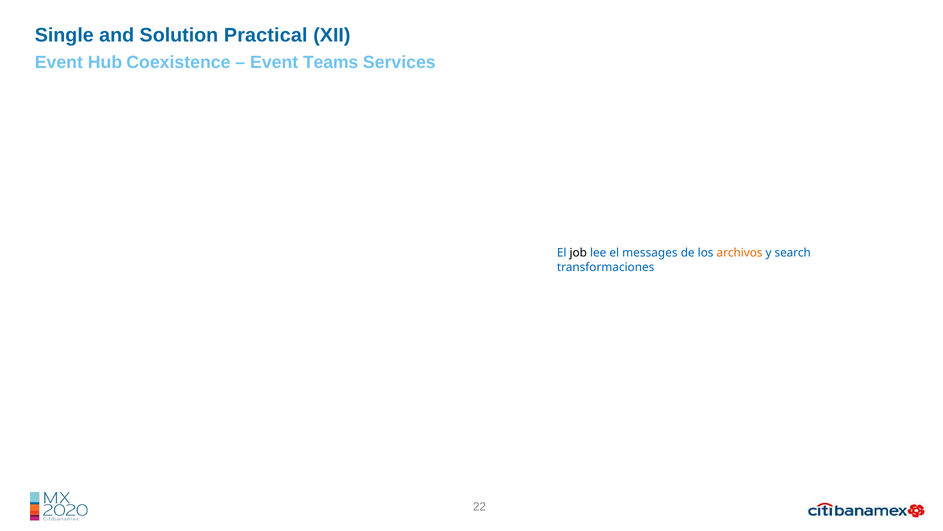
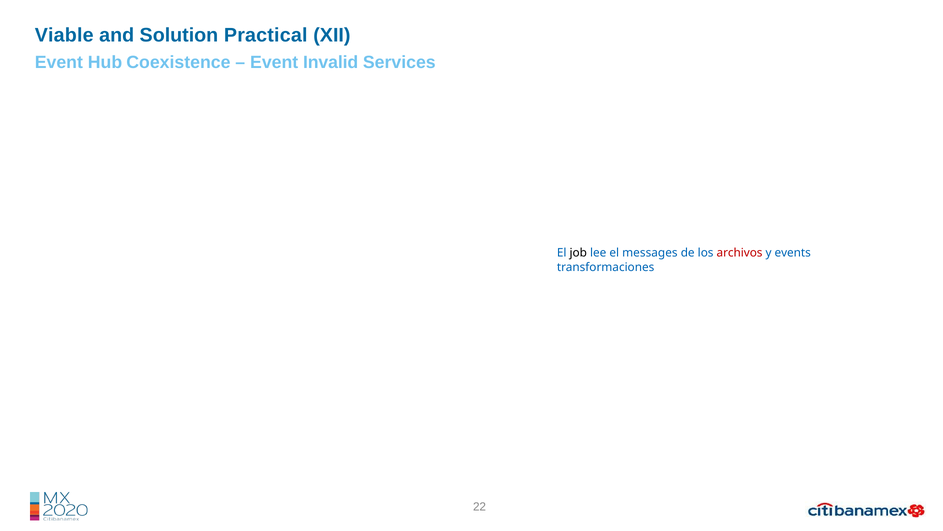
Single: Single -> Viable
Teams: Teams -> Invalid
archivos colour: orange -> red
search: search -> events
